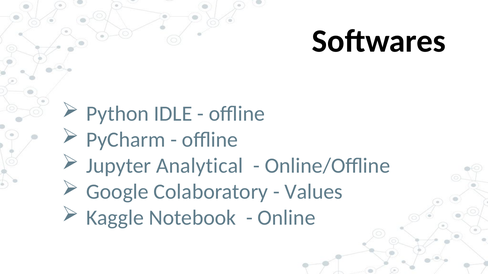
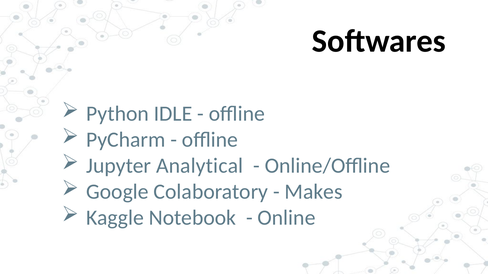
Values: Values -> Makes
